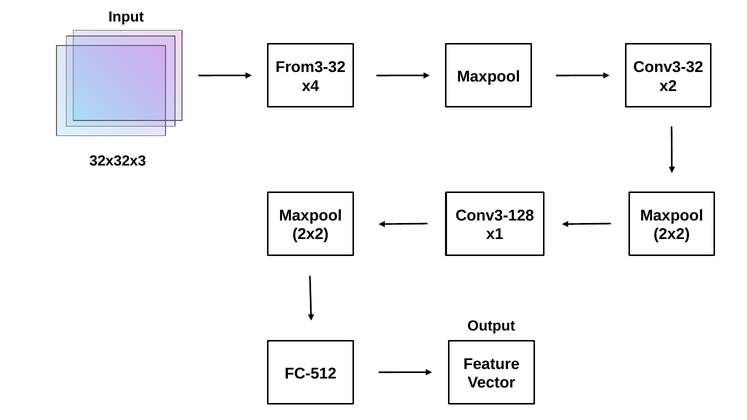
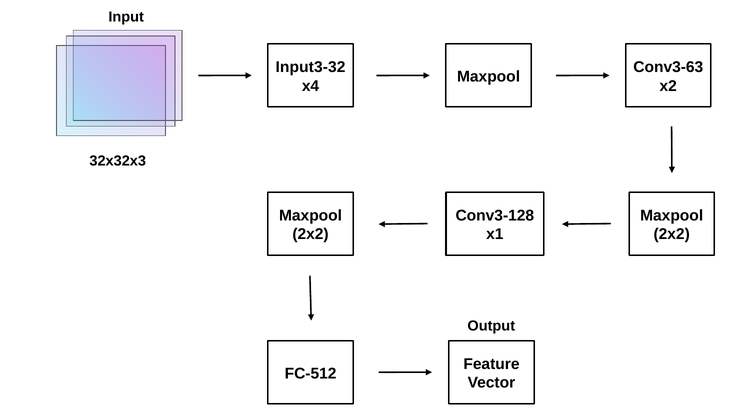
From3-32: From3-32 -> Input3-32
Conv3-32: Conv3-32 -> Conv3-63
